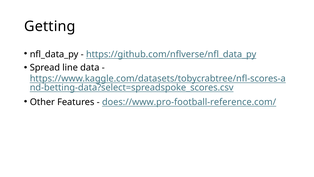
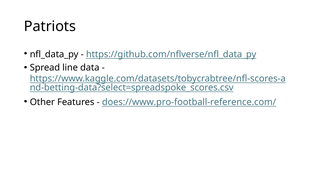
Getting: Getting -> Patriots
